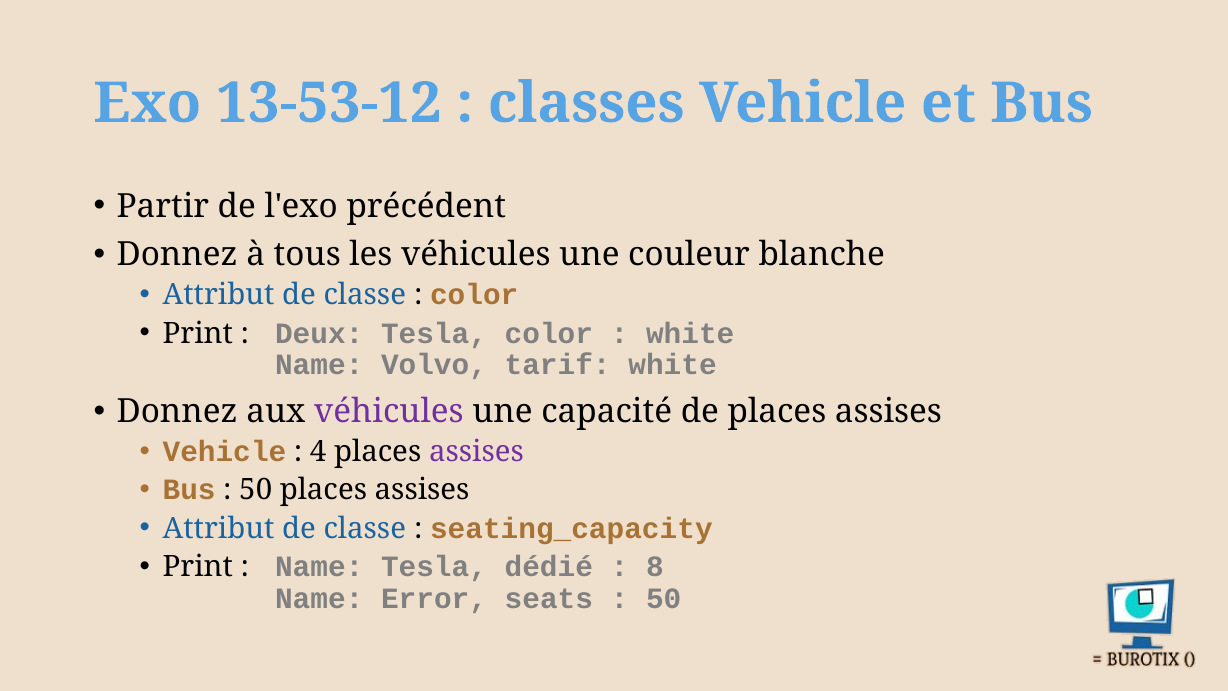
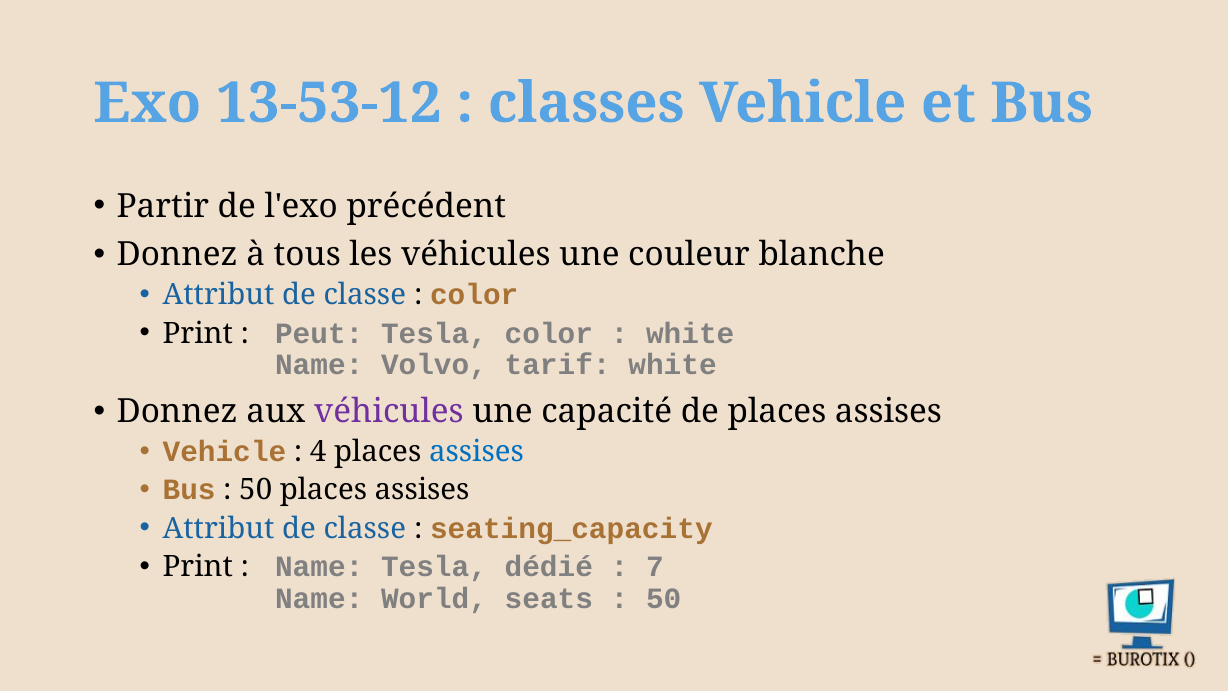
Deux: Deux -> Peut
assises at (476, 452) colour: purple -> blue
8: 8 -> 7
Error: Error -> World
